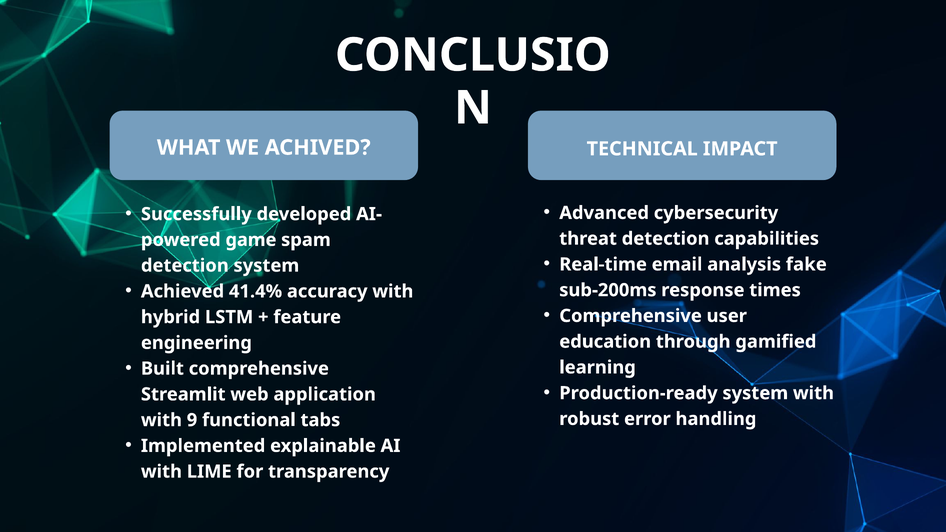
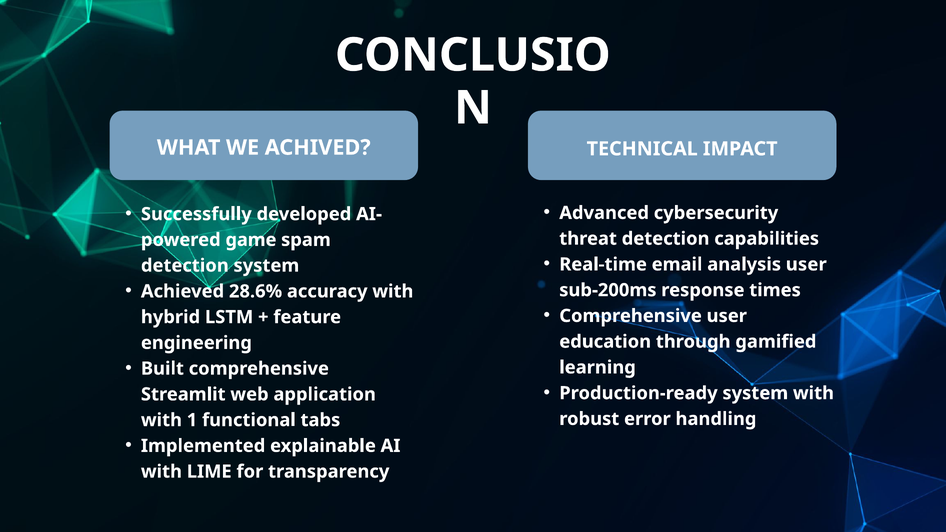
analysis fake: fake -> user
41.4%: 41.4% -> 28.6%
9: 9 -> 1
